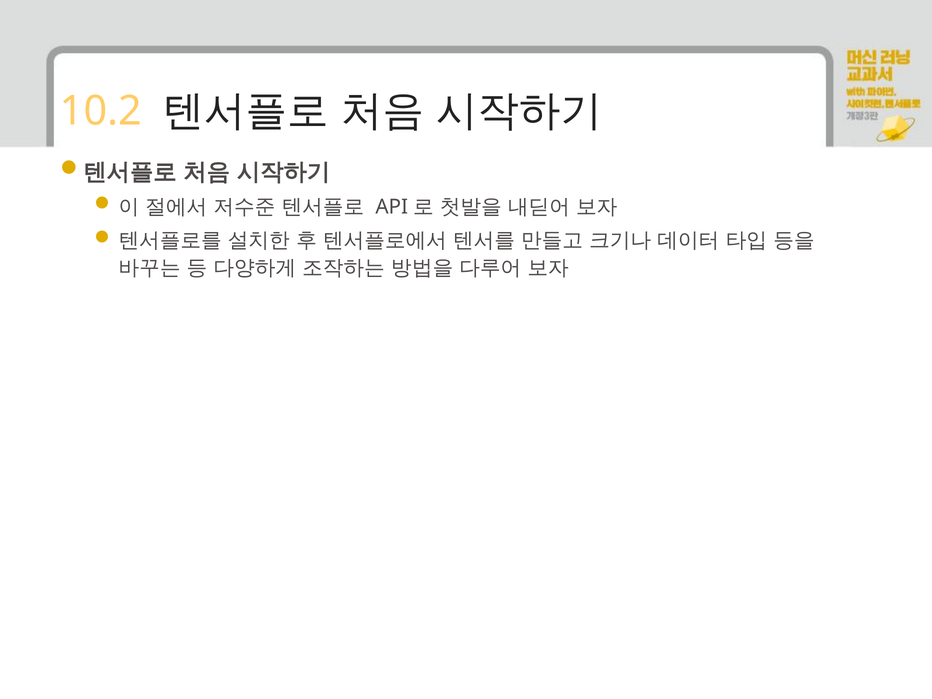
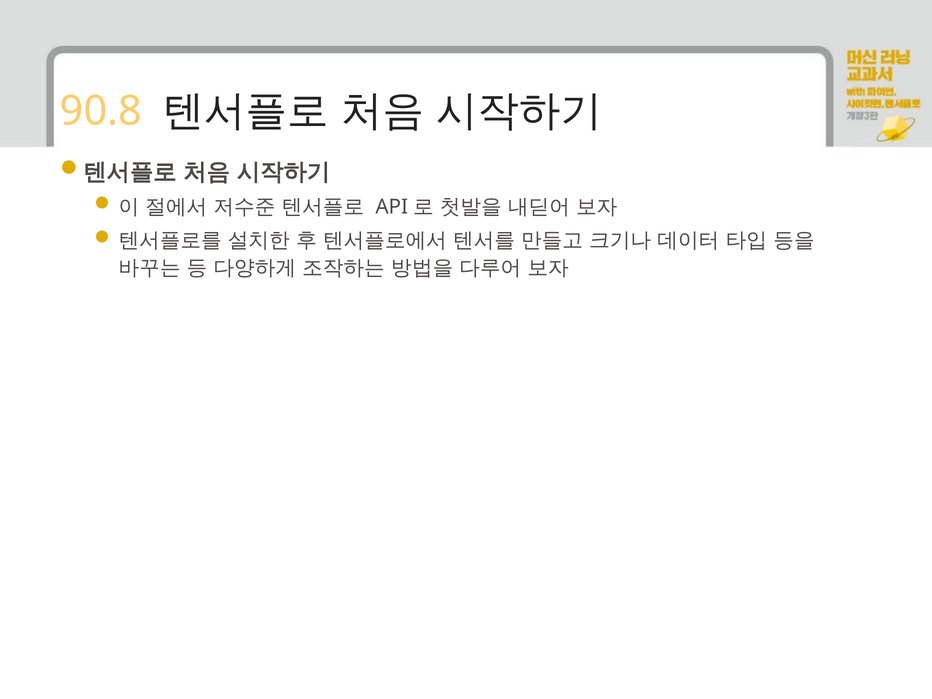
10.2: 10.2 -> 90.8
